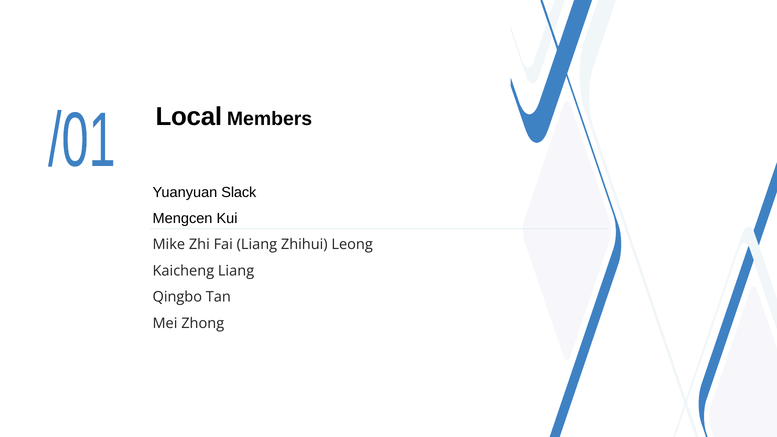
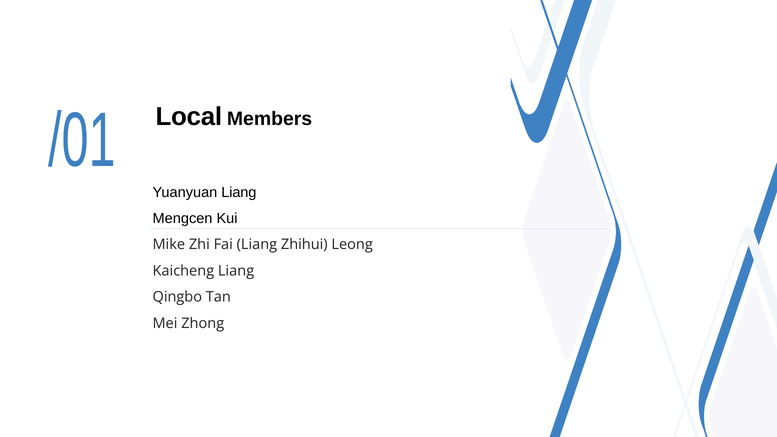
Yuanyuan Slack: Slack -> Liang
